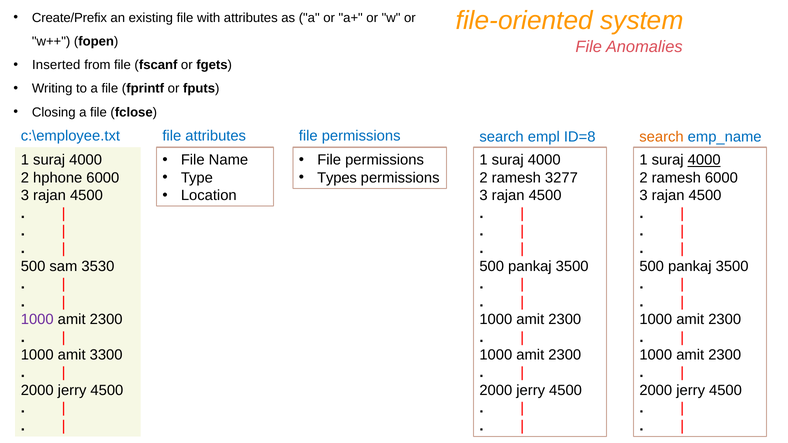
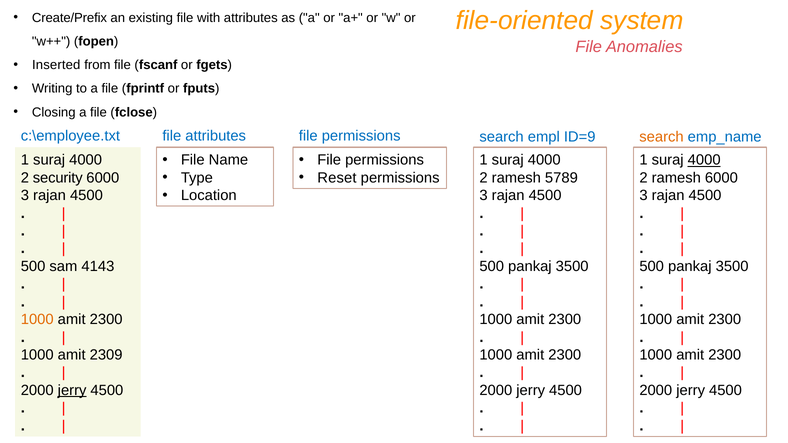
ID=8: ID=8 -> ID=9
Types: Types -> Reset
hphone: hphone -> security
3277: 3277 -> 5789
3530: 3530 -> 4143
1000 at (37, 320) colour: purple -> orange
3300: 3300 -> 2309
jerry at (72, 391) underline: none -> present
